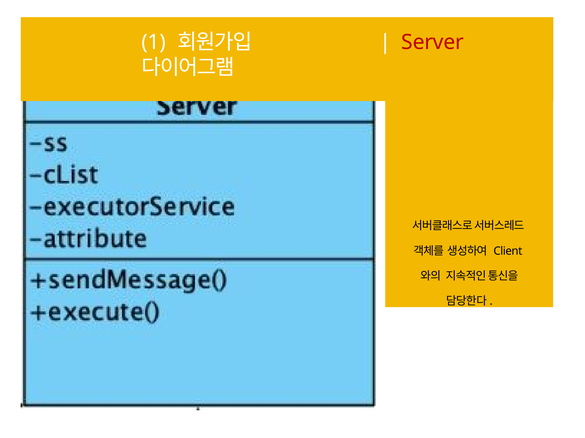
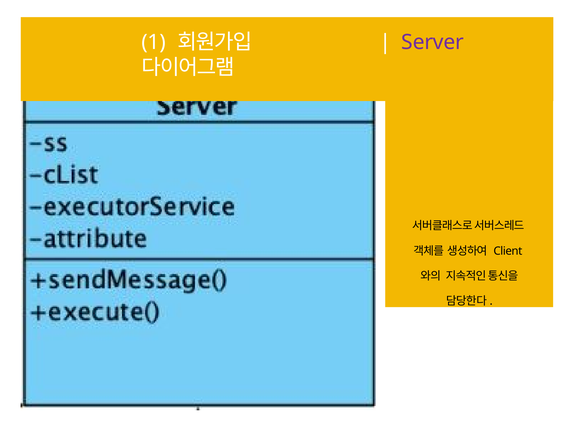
Server colour: red -> purple
